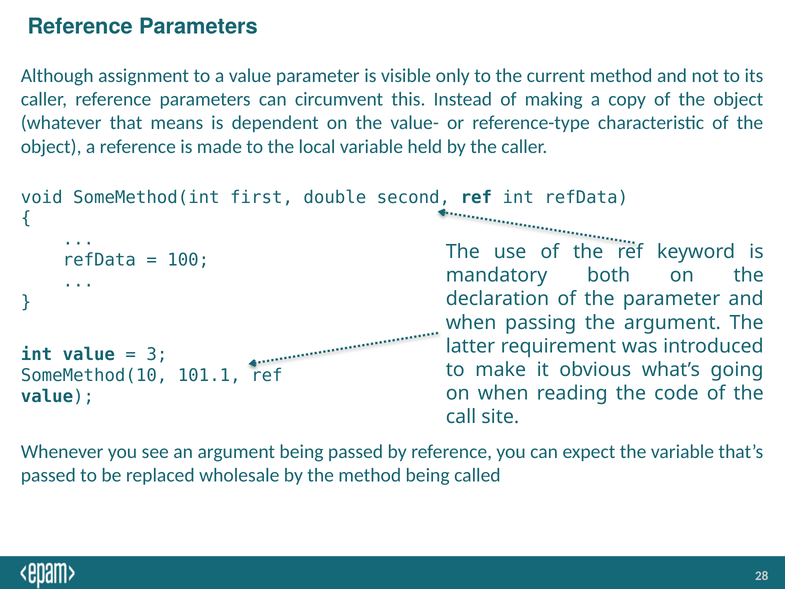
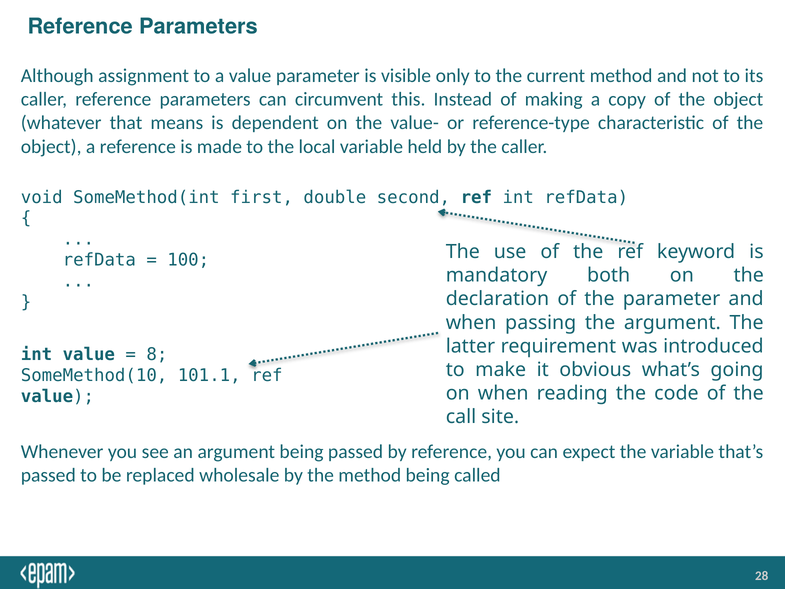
3: 3 -> 8
